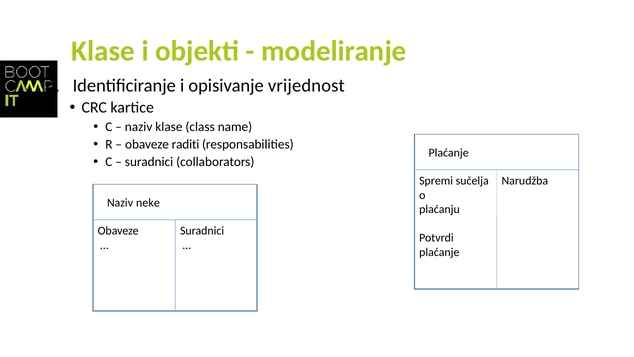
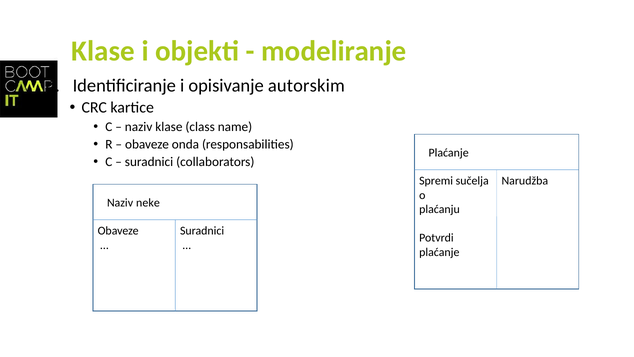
vrijednost: vrijednost -> autorskim
raditi: raditi -> onda
